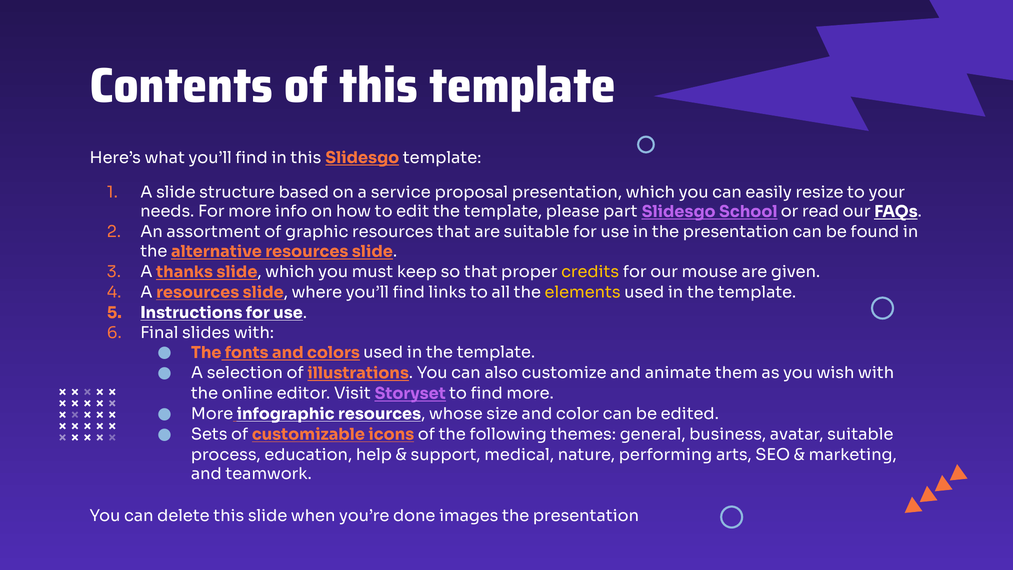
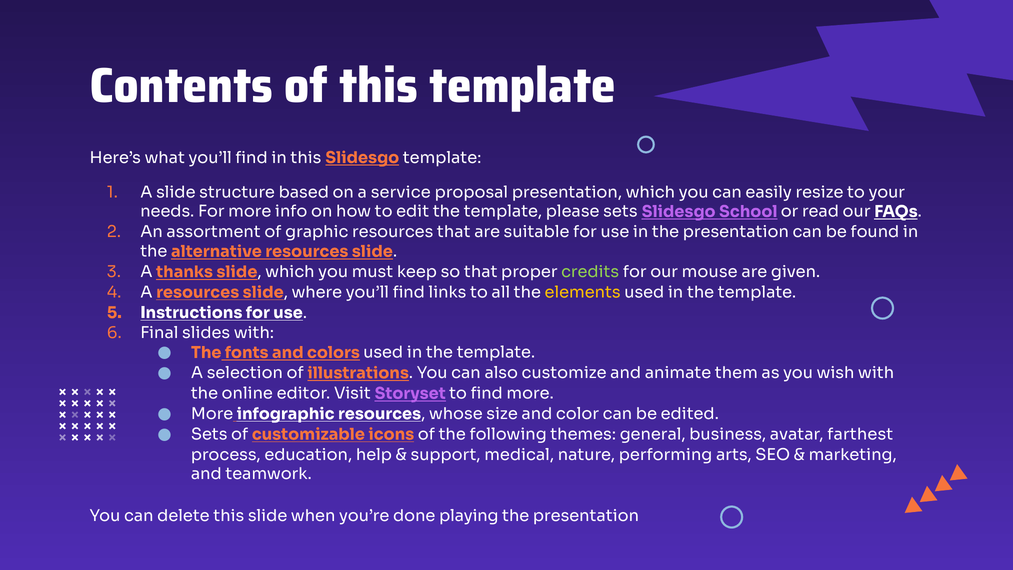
please part: part -> sets
credits colour: yellow -> light green
avatar suitable: suitable -> farthest
images: images -> playing
